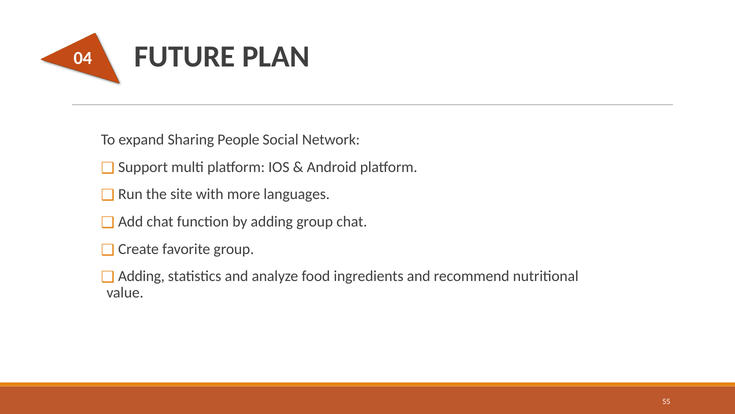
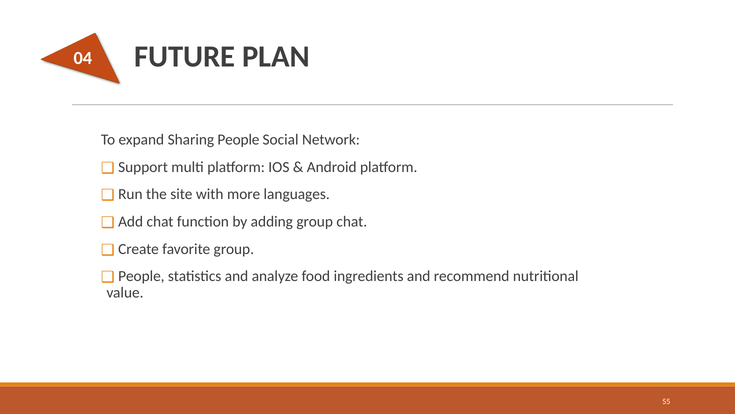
Adding at (141, 276): Adding -> People
